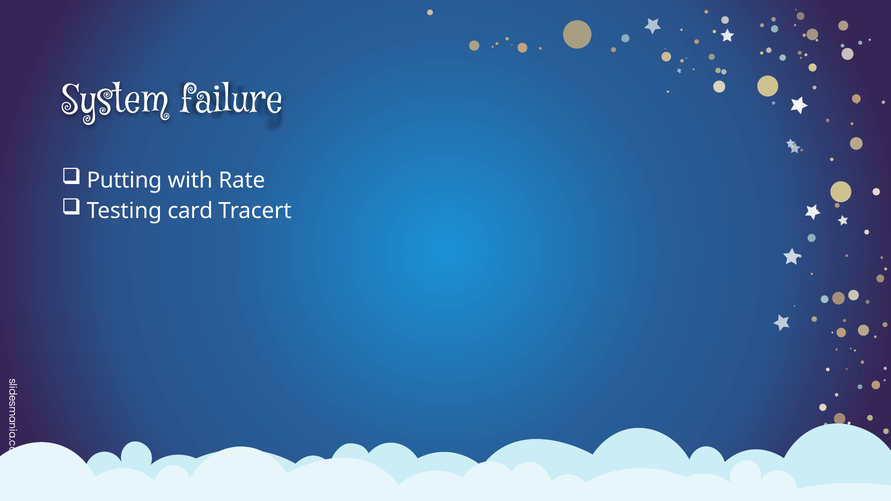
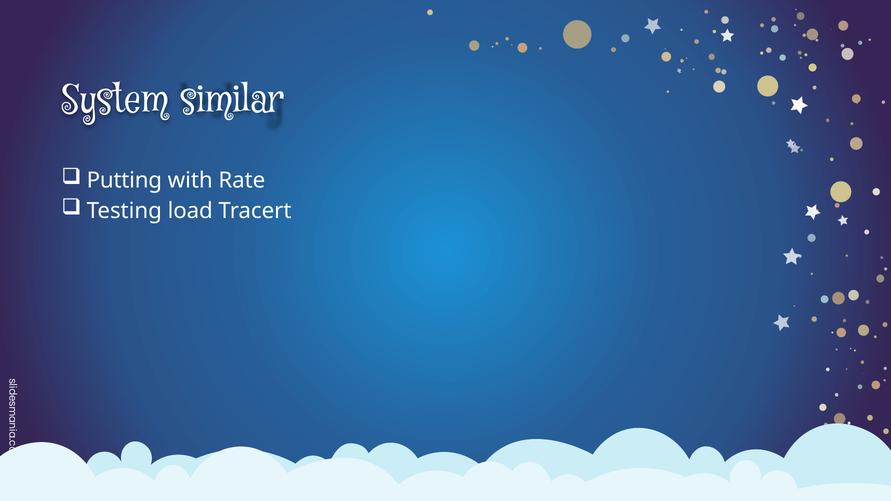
failure: failure -> similar
card: card -> load
